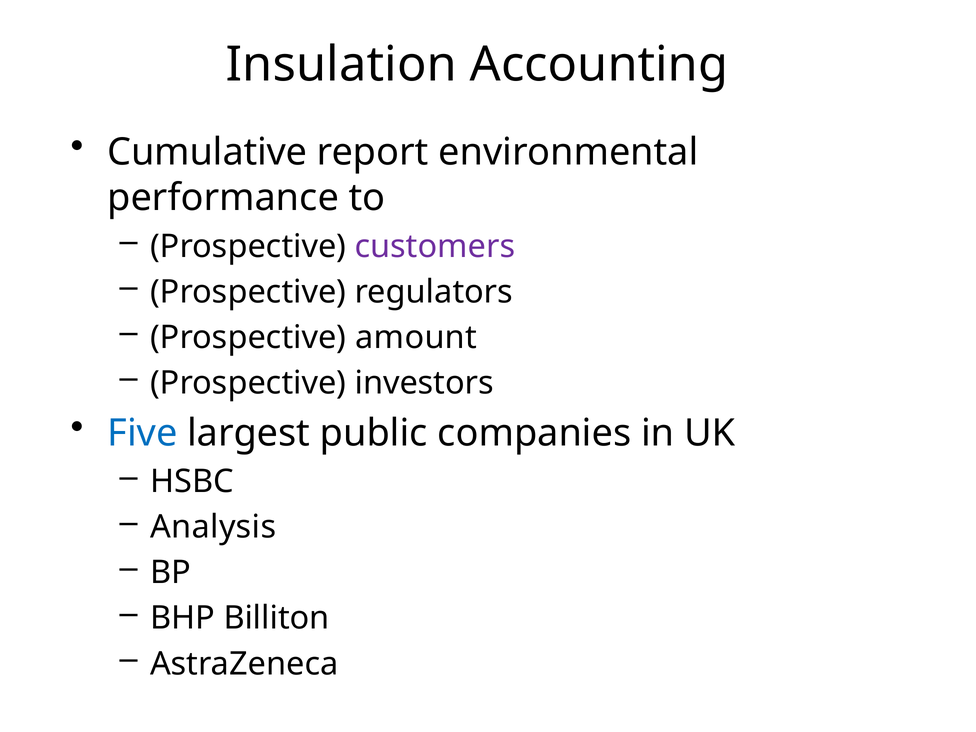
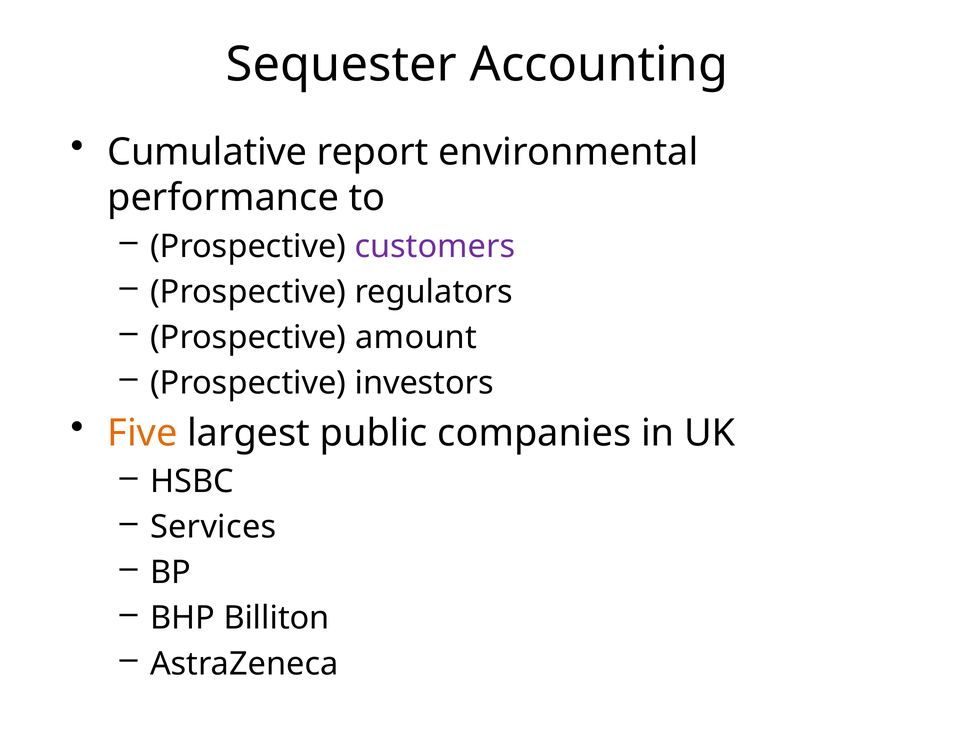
Insulation: Insulation -> Sequester
Five colour: blue -> orange
Analysis: Analysis -> Services
